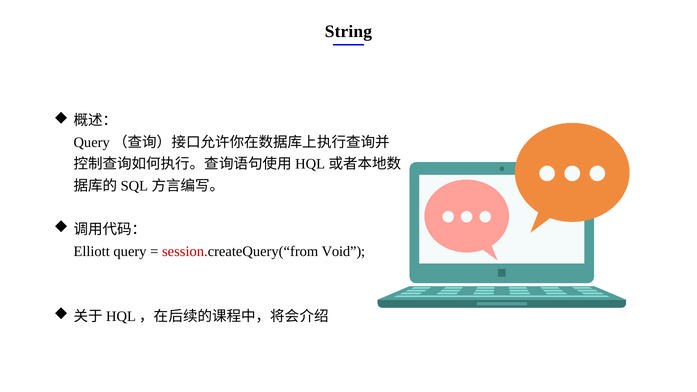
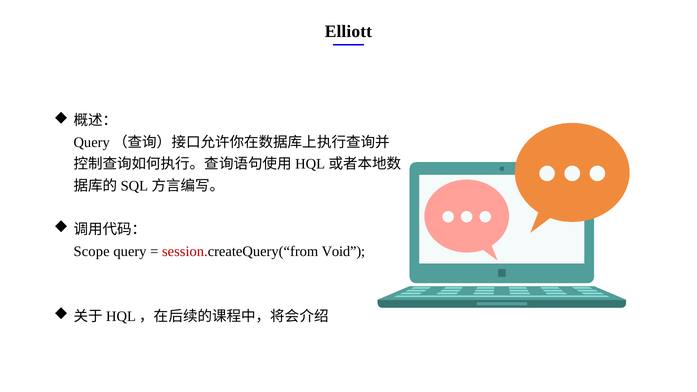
String: String -> Elliott
Elliott: Elliott -> Scope
